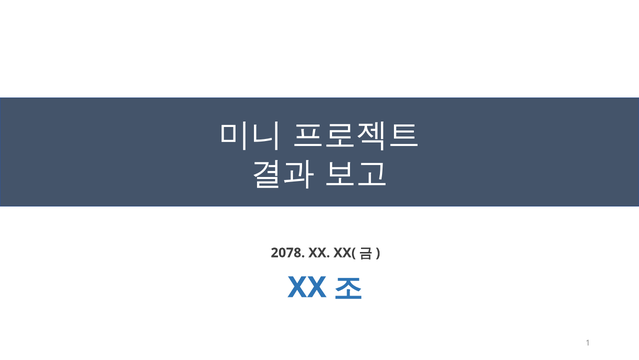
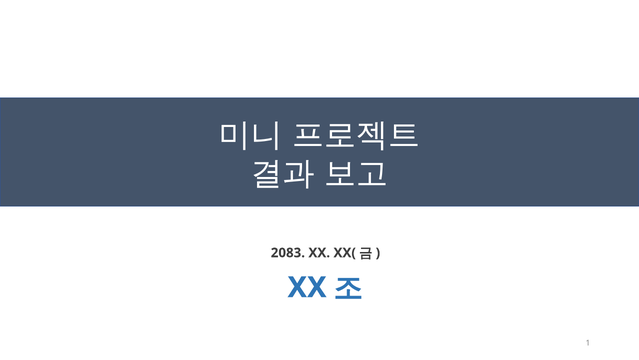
2078: 2078 -> 2083
